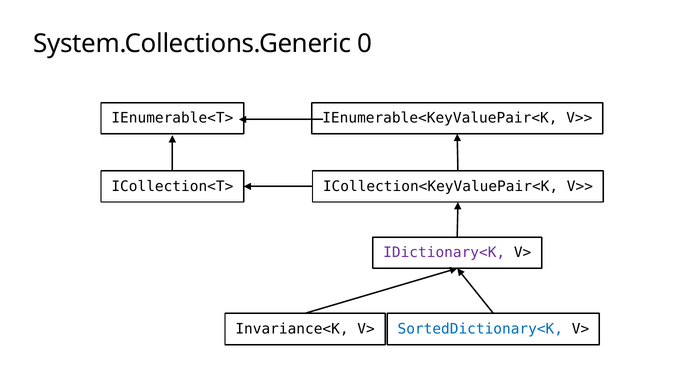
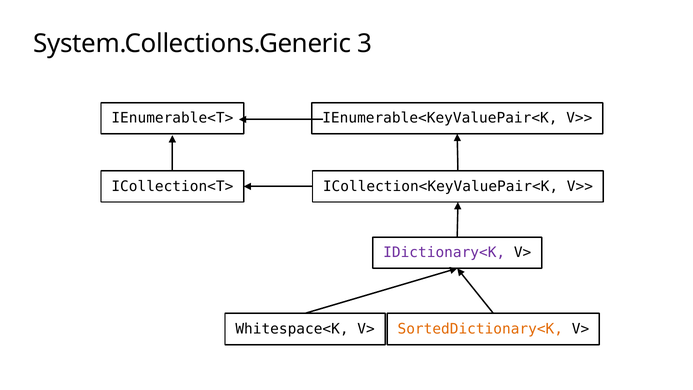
0: 0 -> 3
Invariance<K: Invariance<K -> Whitespace<K
SortedDictionary<K colour: blue -> orange
